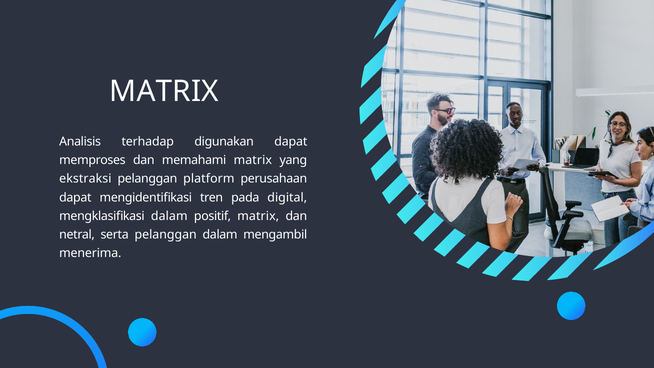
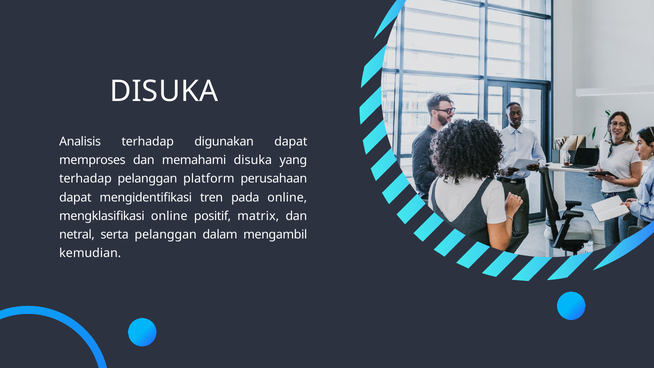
MATRIX at (164, 92): MATRIX -> DISUKA
memahami matrix: matrix -> disuka
ekstraksi at (85, 179): ekstraksi -> terhadap
pada digital: digital -> online
mengklasifikasi dalam: dalam -> online
menerima: menerima -> kemudian
